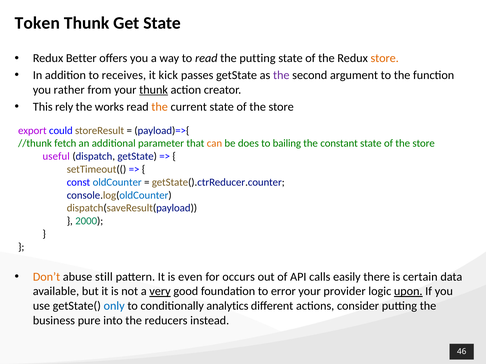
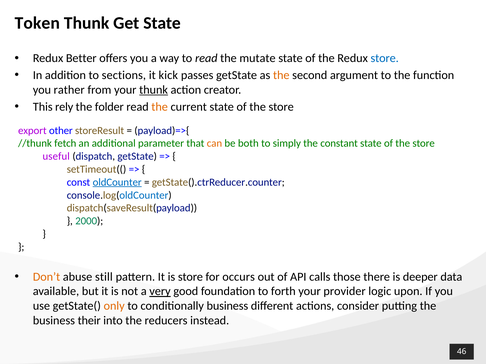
the putting: putting -> mutate
store at (385, 58) colour: orange -> blue
receives: receives -> sections
the at (281, 75) colour: purple -> orange
works: works -> folder
could: could -> other
does: does -> both
bailing: bailing -> simply
oldCounter underline: none -> present
is even: even -> store
easily: easily -> those
certain: certain -> deeper
error: error -> forth
upon underline: present -> none
only colour: blue -> orange
conditionally analytics: analytics -> business
pure: pure -> their
